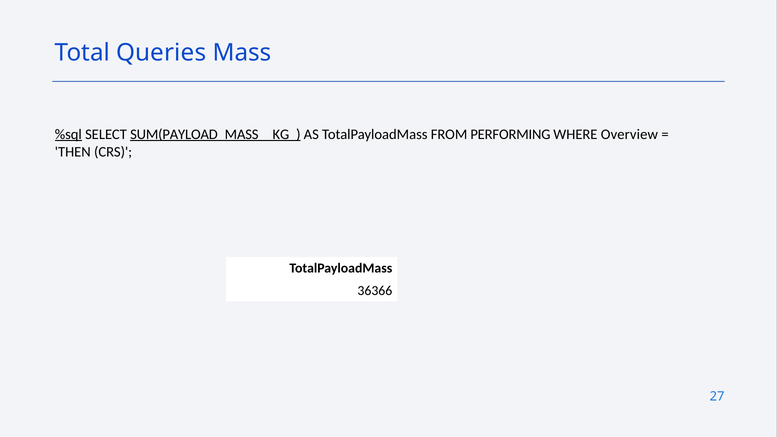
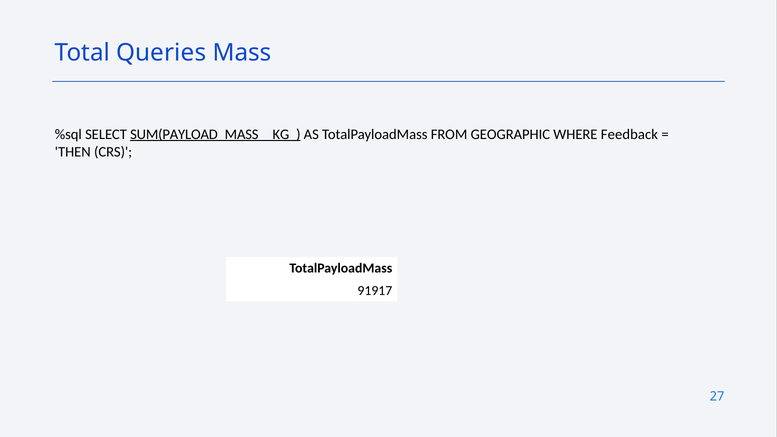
%sql underline: present -> none
PERFORMING: PERFORMING -> GEOGRAPHIC
Overview: Overview -> Feedback
36366: 36366 -> 91917
